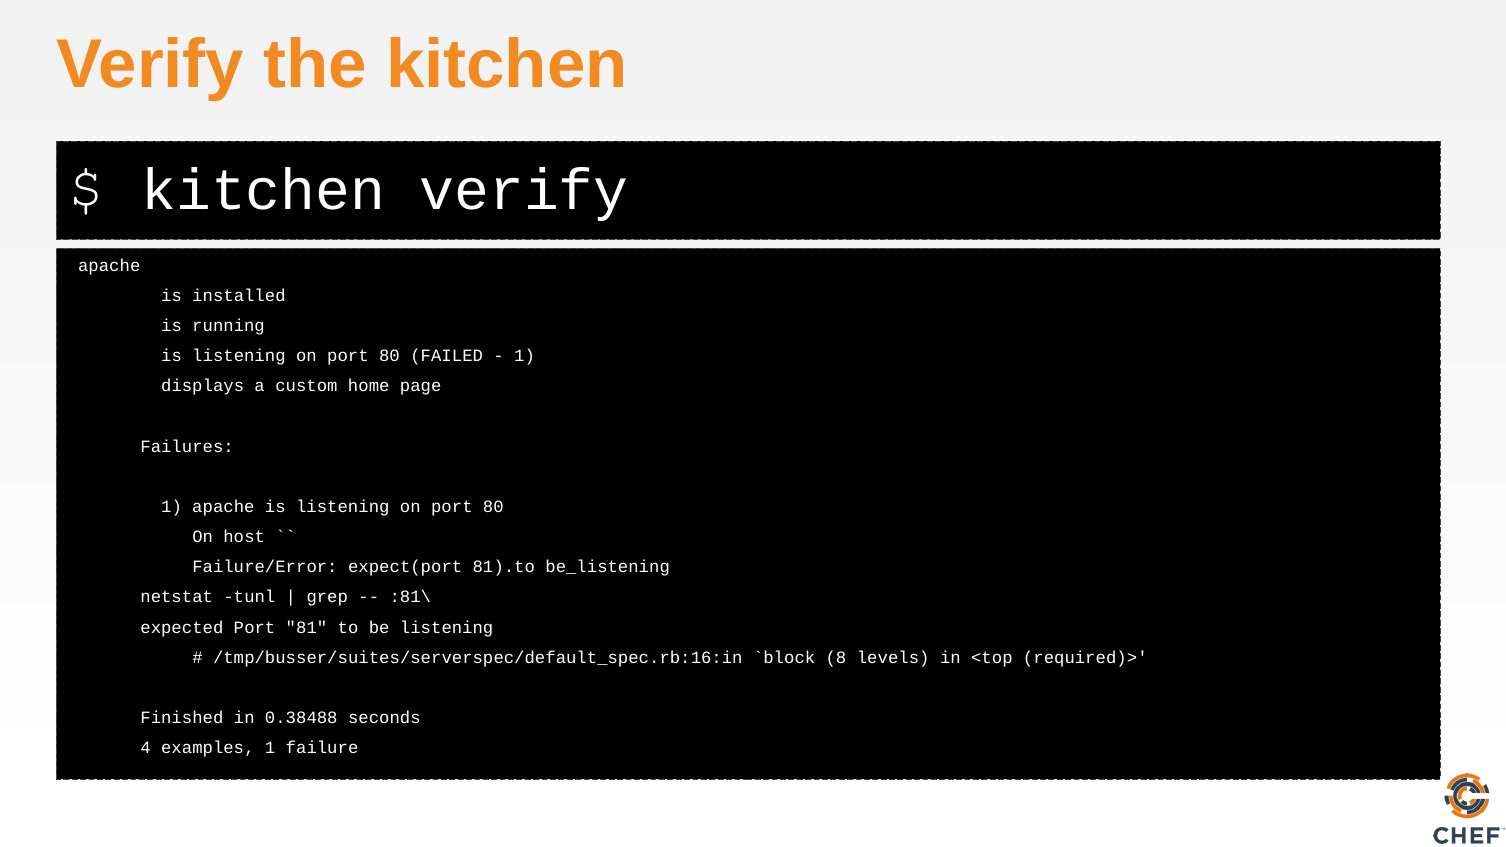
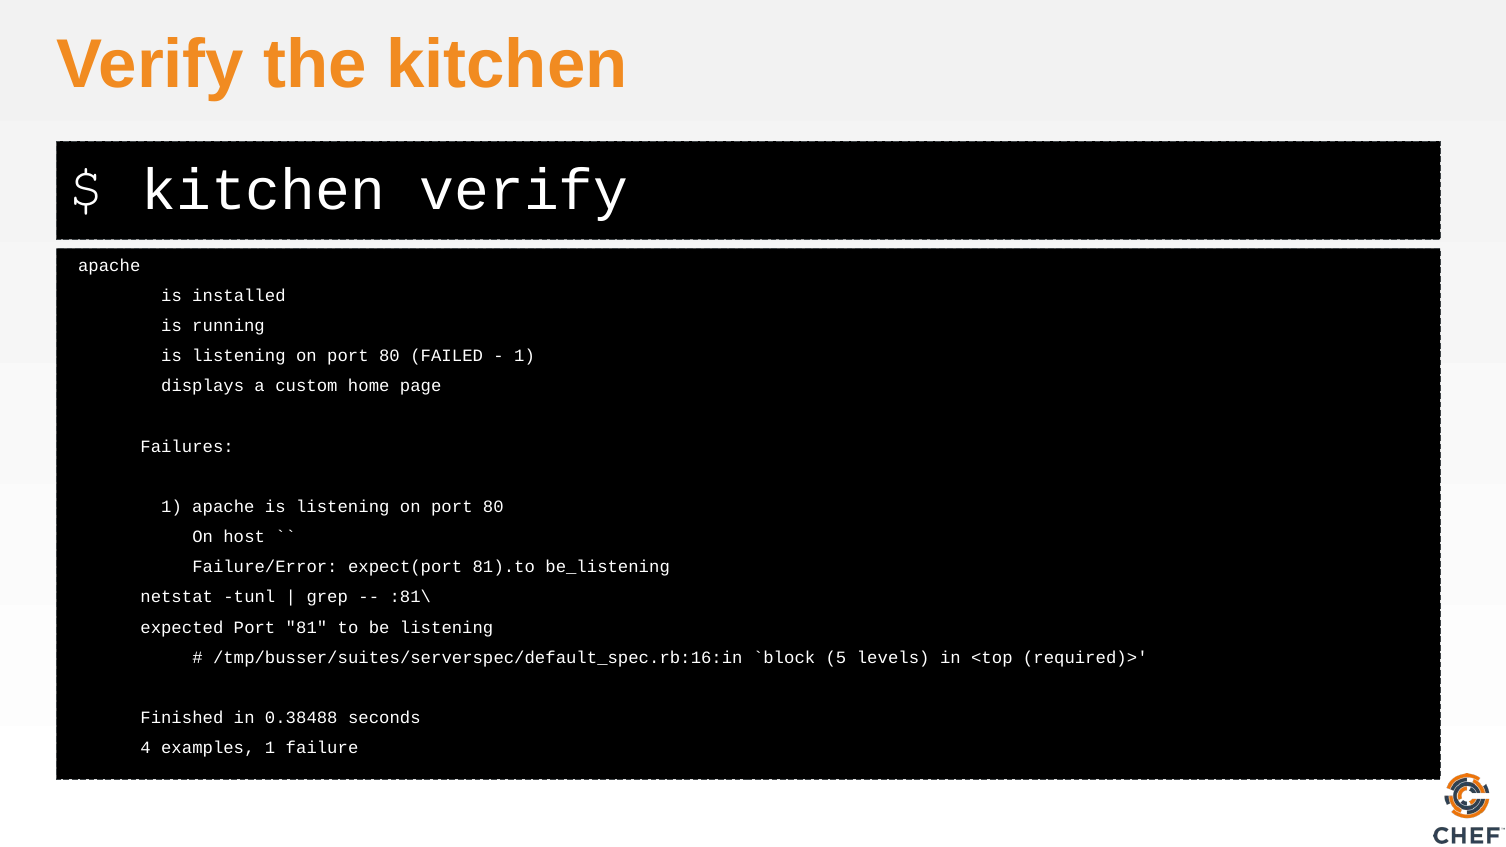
8: 8 -> 5
